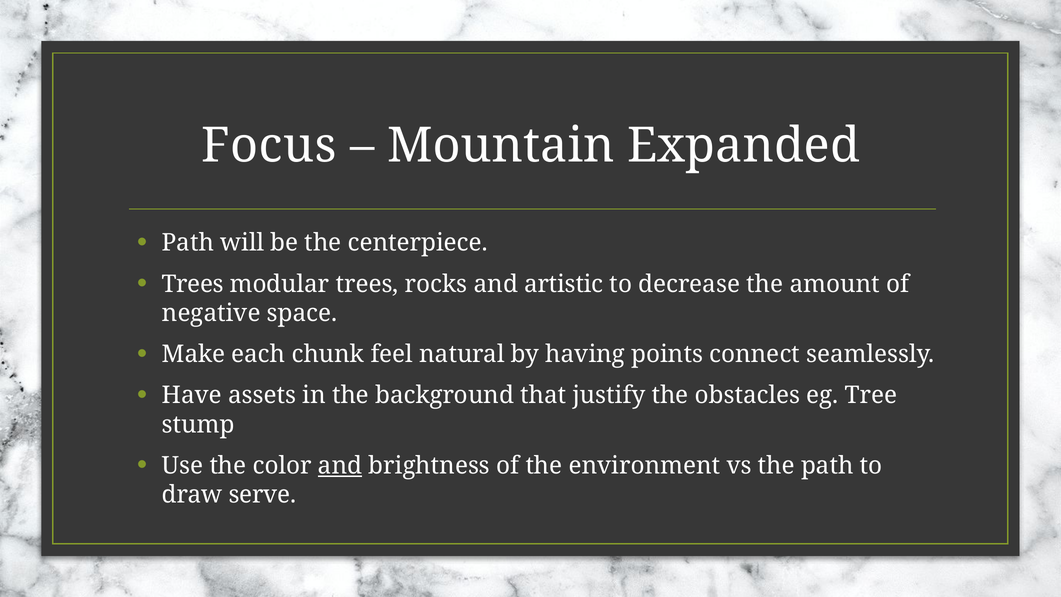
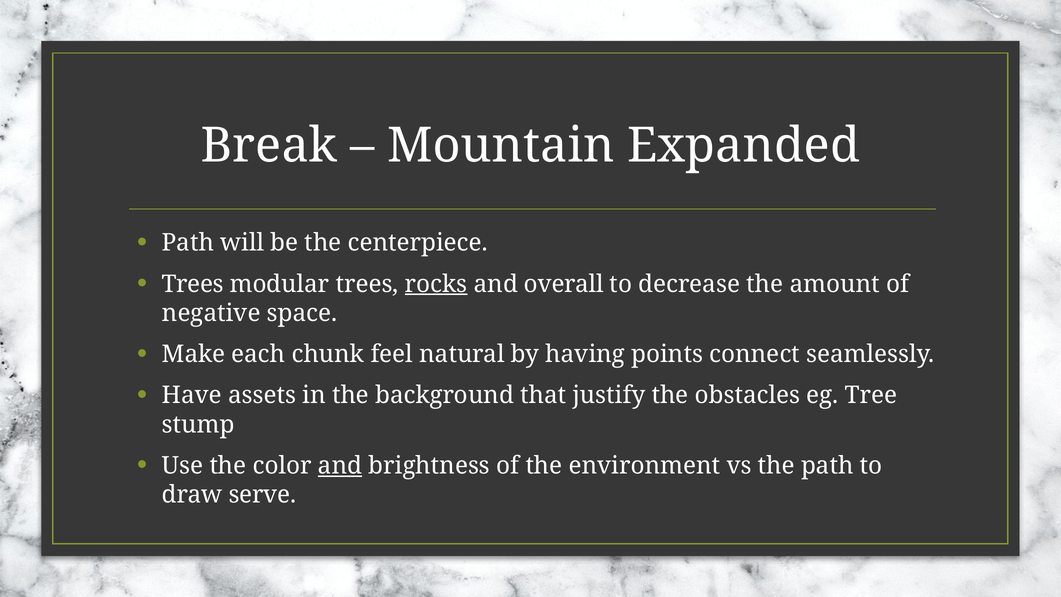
Focus: Focus -> Break
rocks underline: none -> present
artistic: artistic -> overall
